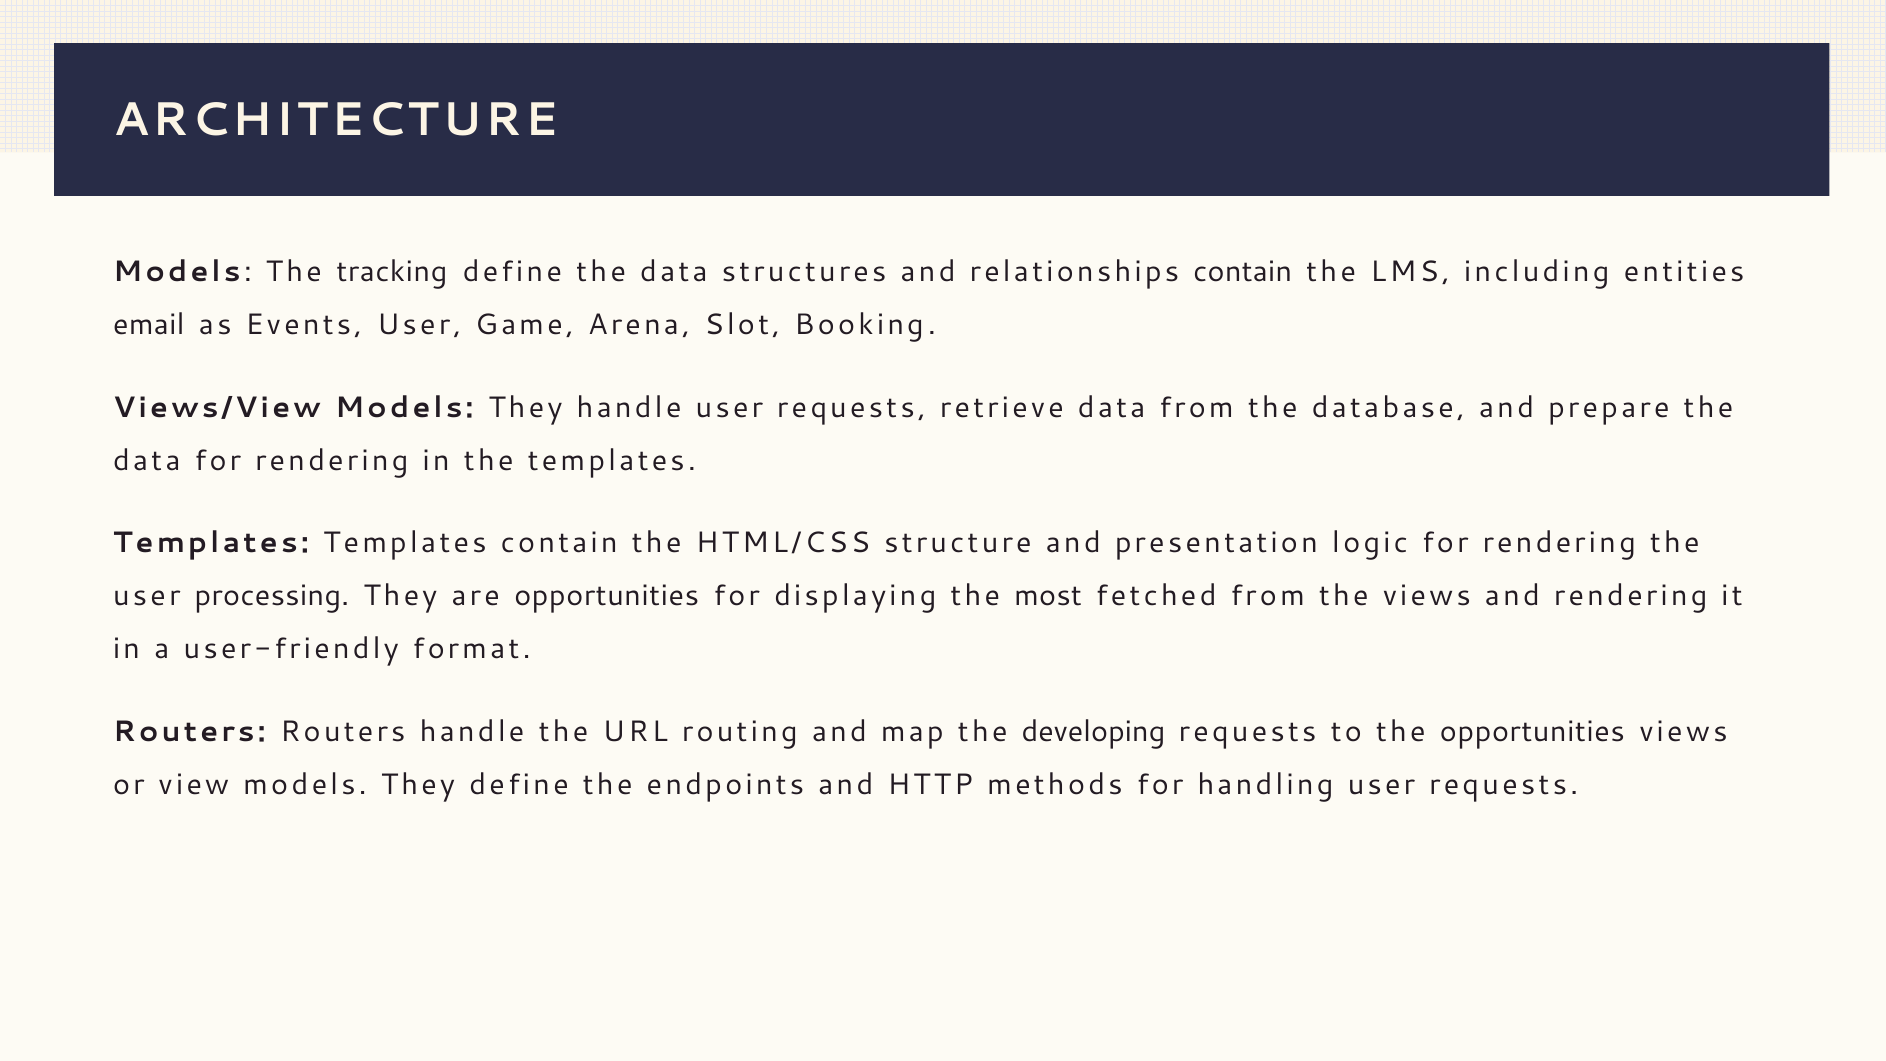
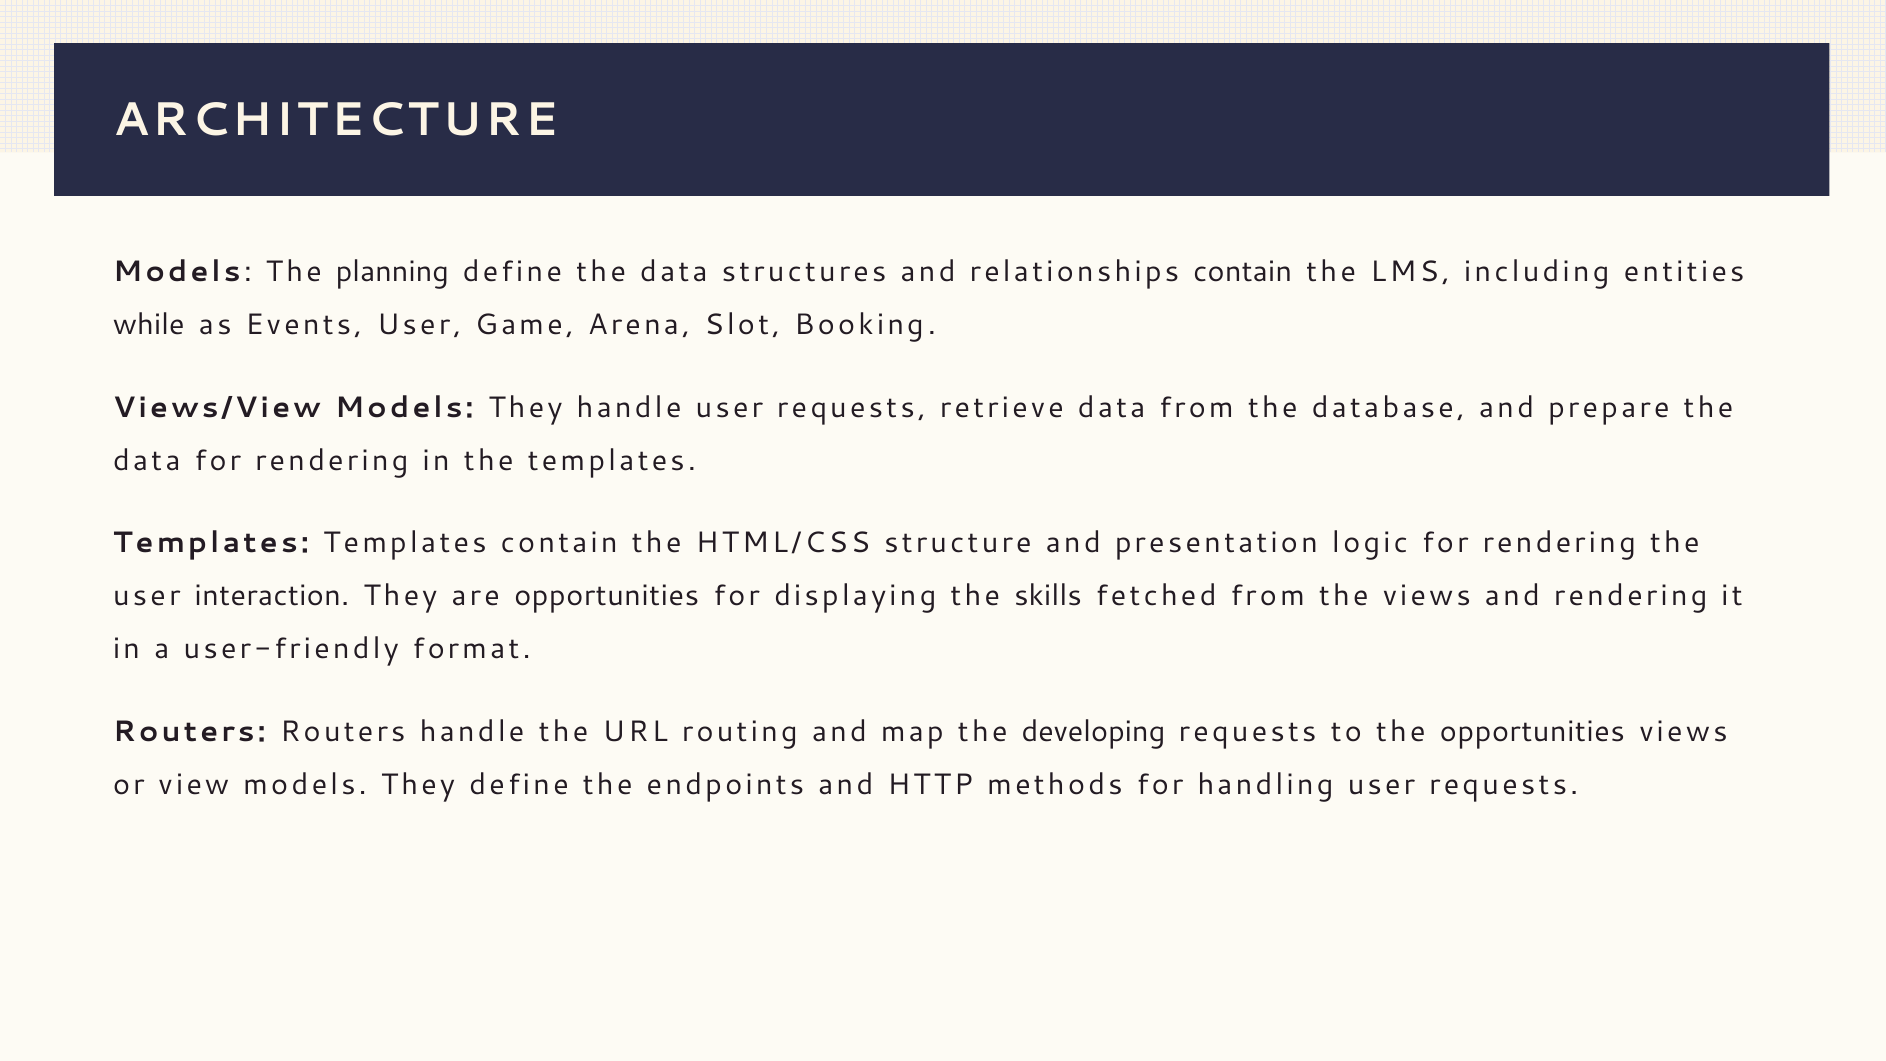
tracking: tracking -> planning
email: email -> while
processing: processing -> interaction
most: most -> skills
